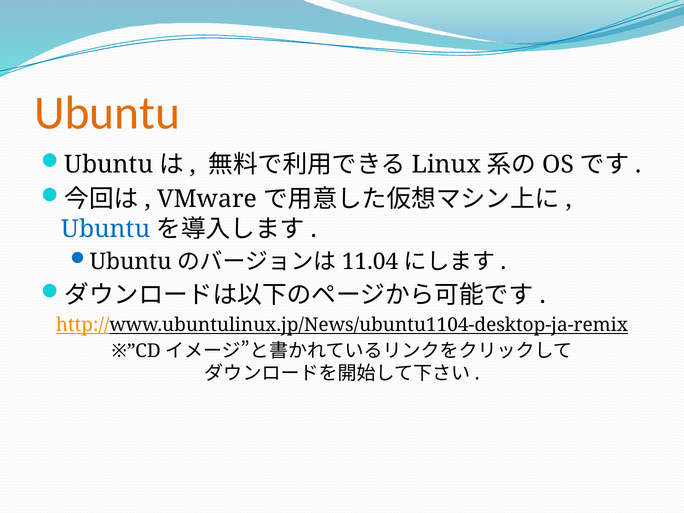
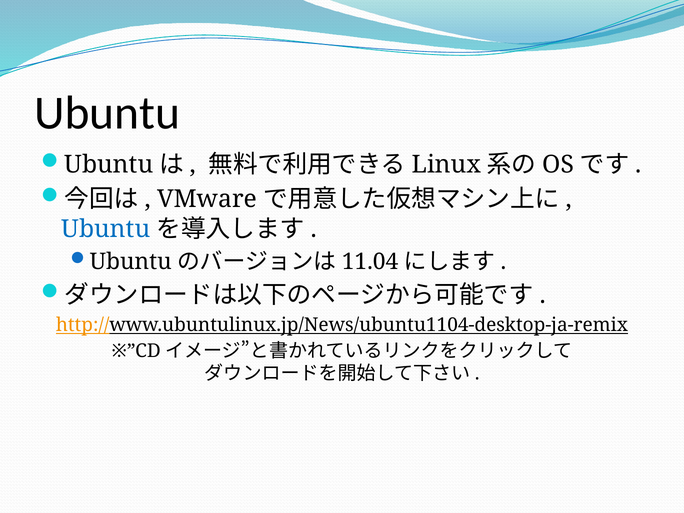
Ubuntu at (107, 113) colour: orange -> black
